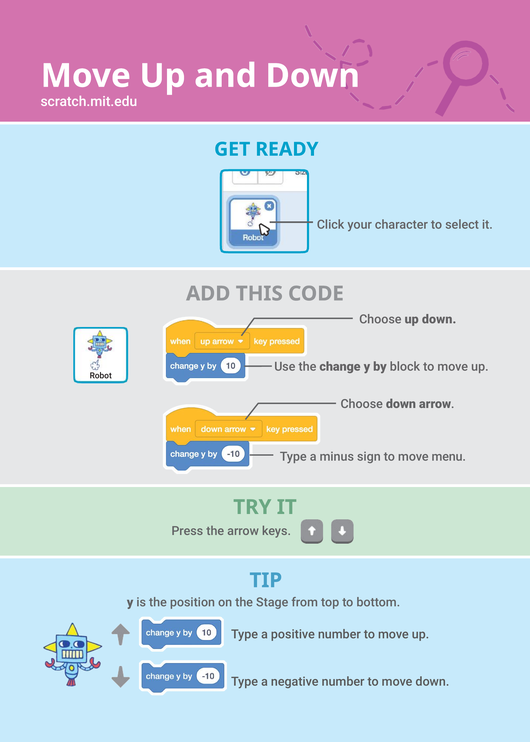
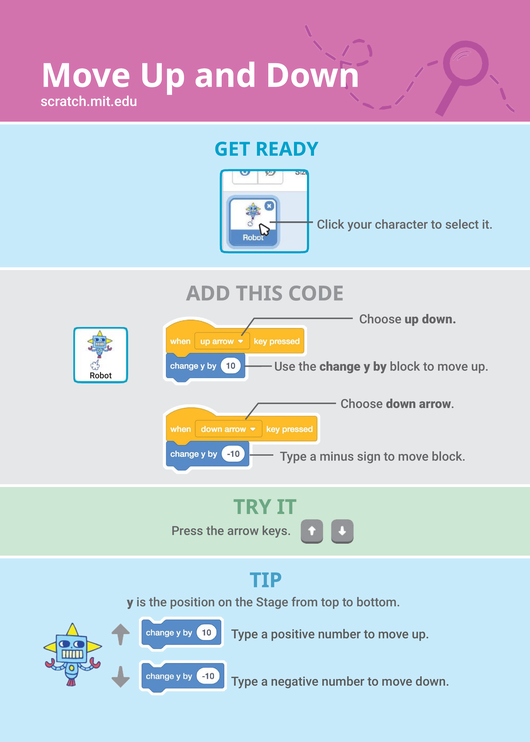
move menu: menu -> block
